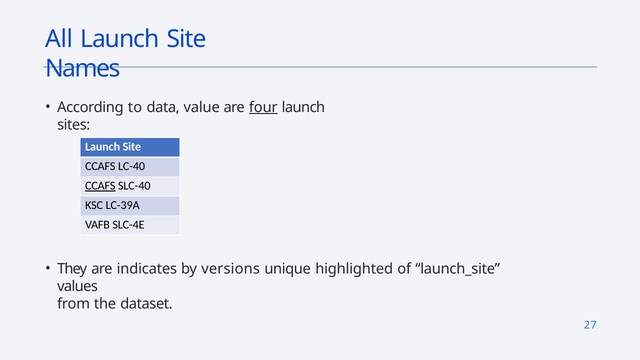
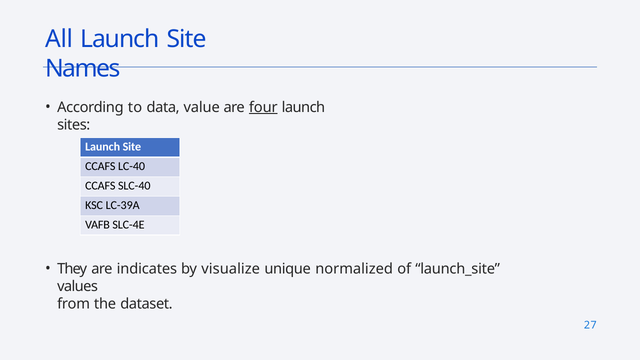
CCAFS at (100, 186) underline: present -> none
versions: versions -> visualize
highlighted: highlighted -> normalized
